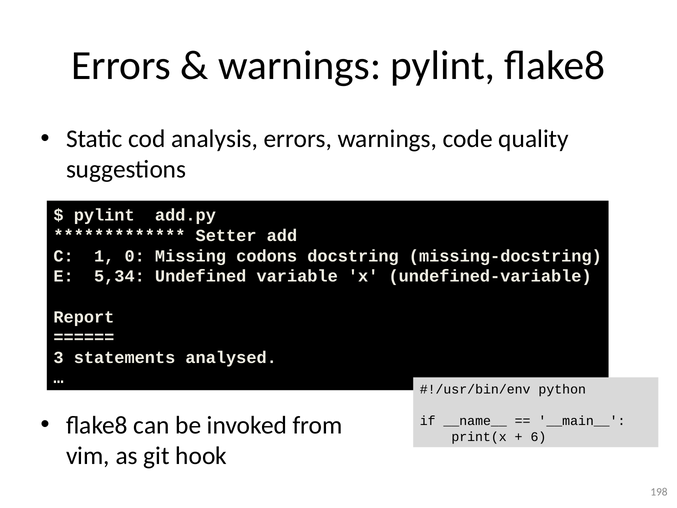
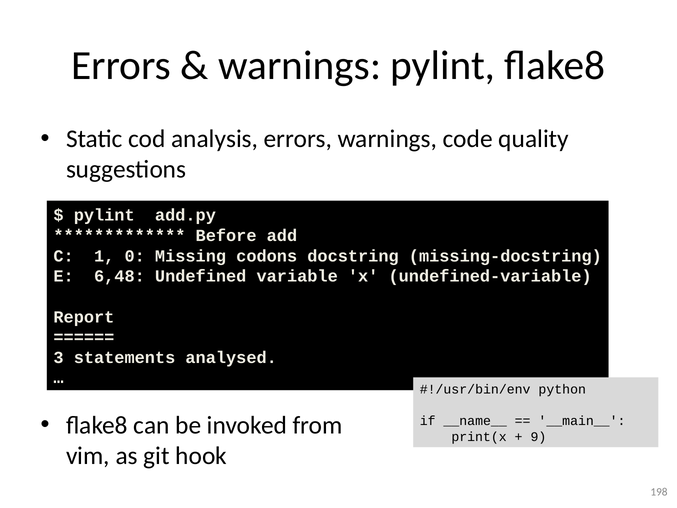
Setter: Setter -> Before
5,34: 5,34 -> 6,48
6: 6 -> 9
